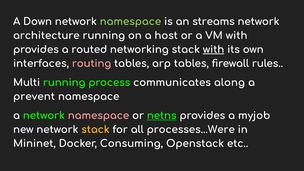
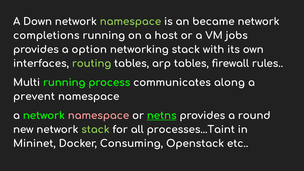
streams: streams -> became
architecture: architecture -> completions
VM with: with -> jobs
routed: routed -> option
with at (214, 50) underline: present -> none
routing colour: pink -> light green
myjob: myjob -> round
stack at (95, 130) colour: yellow -> light green
processes...Were: processes...Were -> processes...Taint
